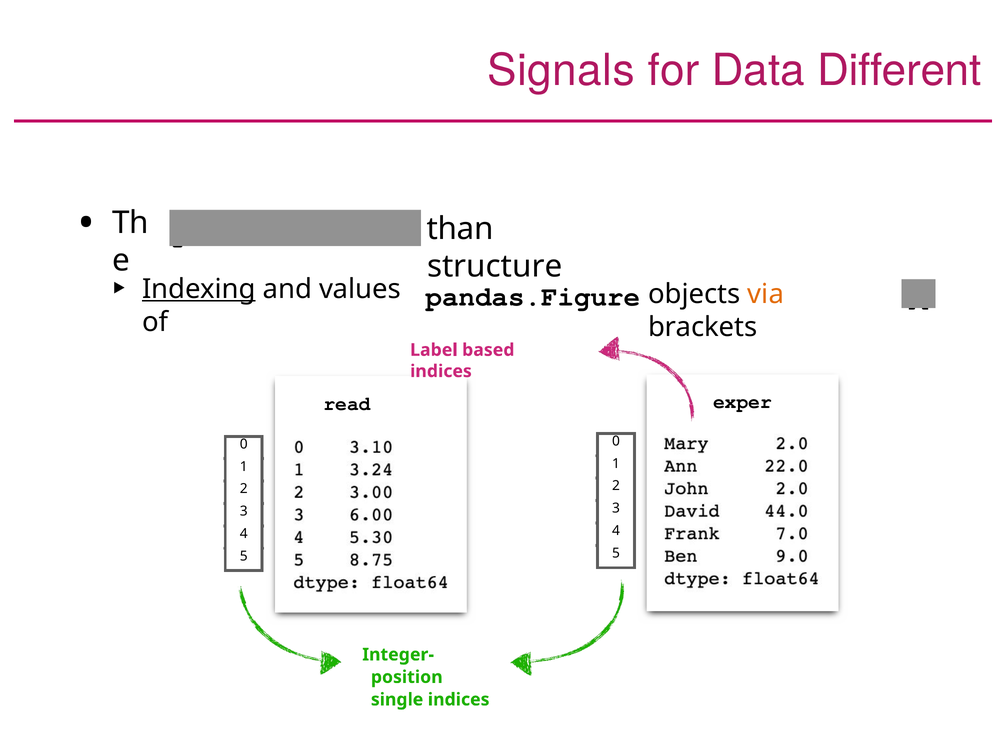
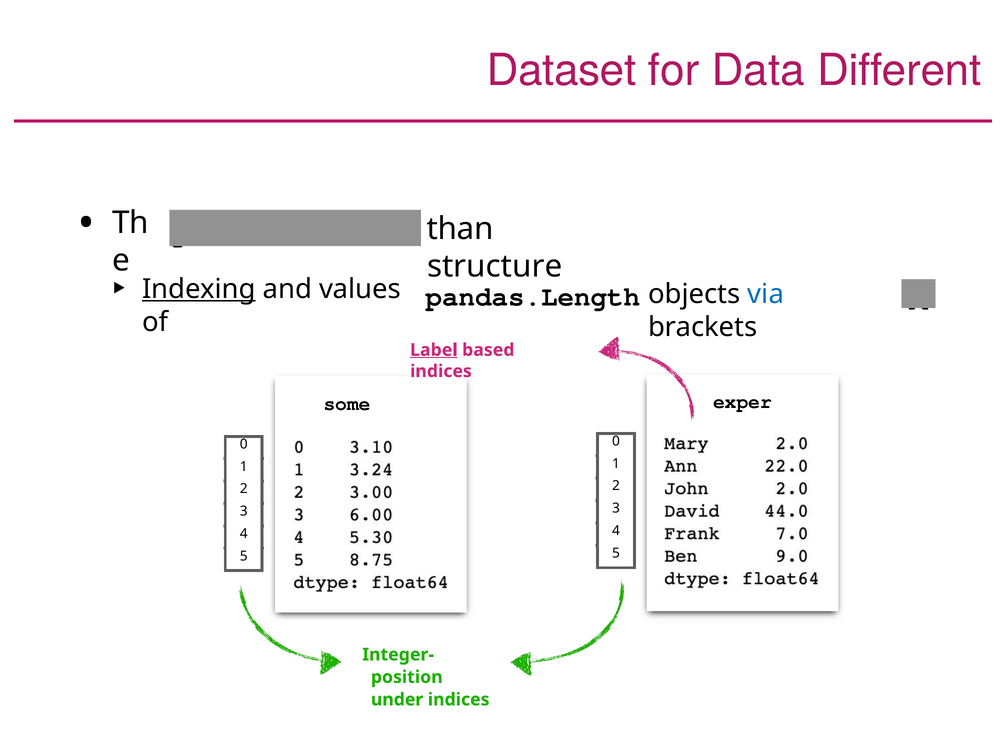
Signals: Signals -> Dataset
pandas.Figure: pandas.Figure -> pandas.Length
via colour: orange -> blue
Label underline: none -> present
read: read -> some
single: single -> under
